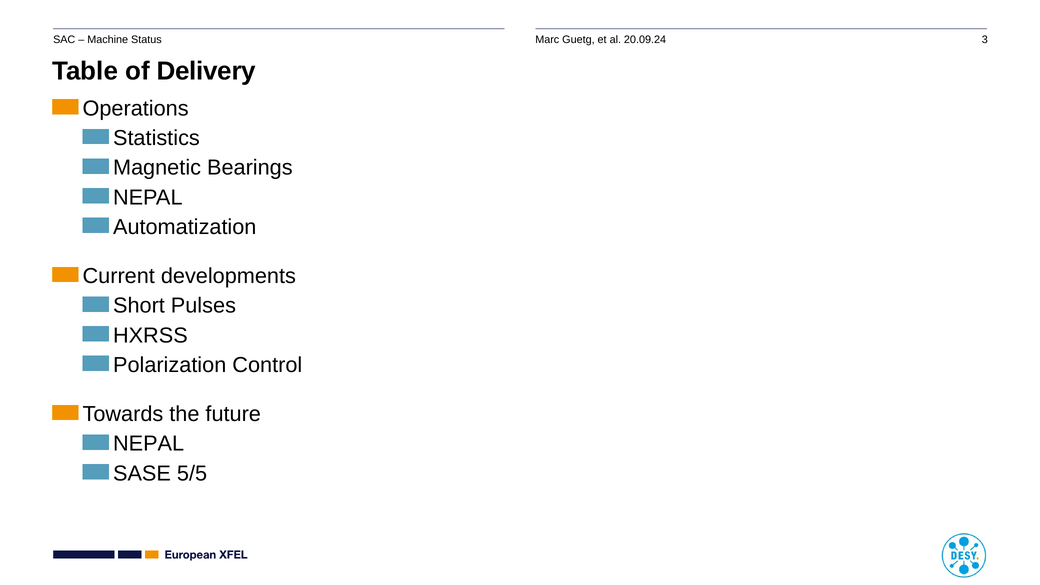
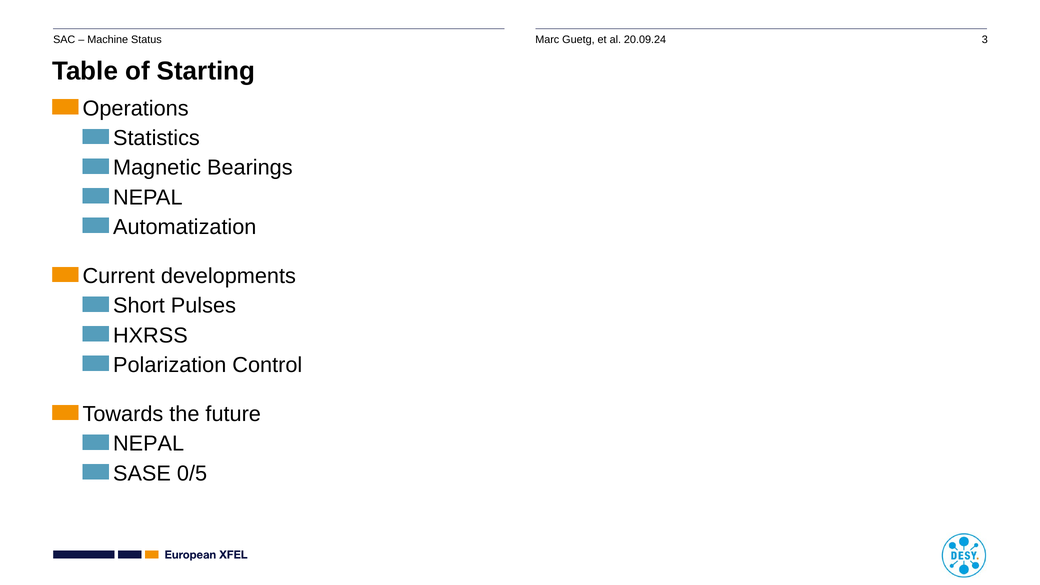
Delivery: Delivery -> Starting
5/5: 5/5 -> 0/5
